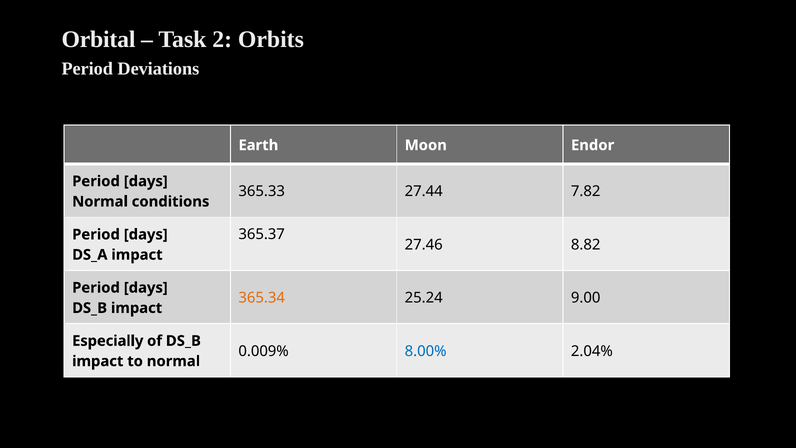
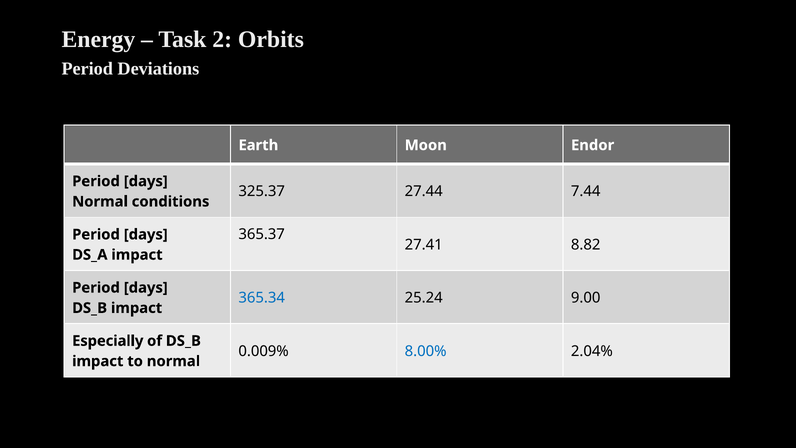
Orbital: Orbital -> Energy
365.33: 365.33 -> 325.37
7.82: 7.82 -> 7.44
27.46: 27.46 -> 27.41
365.34 colour: orange -> blue
